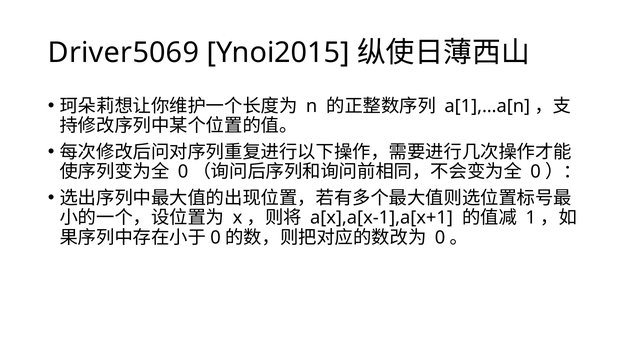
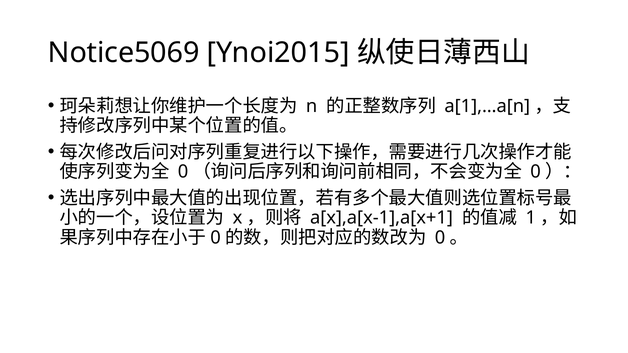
Driver5069: Driver5069 -> Notice5069
